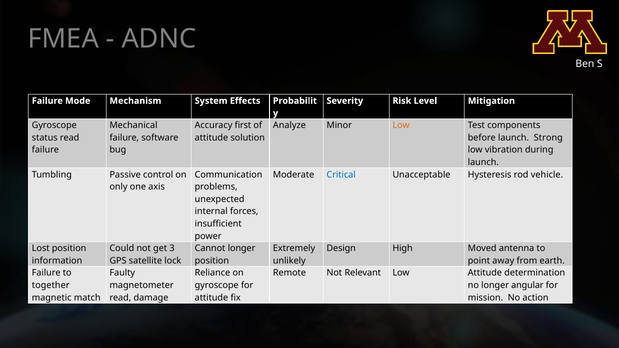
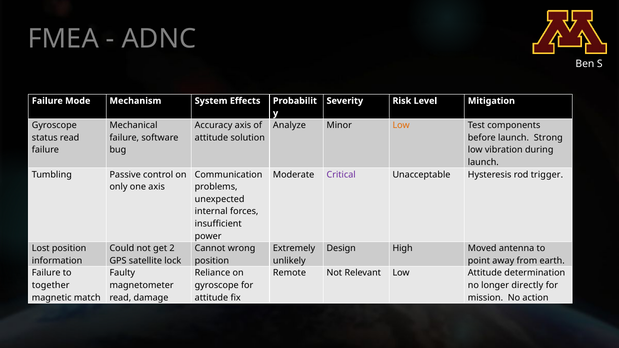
Accuracy first: first -> axis
Critical colour: blue -> purple
vehicle: vehicle -> trigger
3: 3 -> 2
Cannot longer: longer -> wrong
angular: angular -> directly
